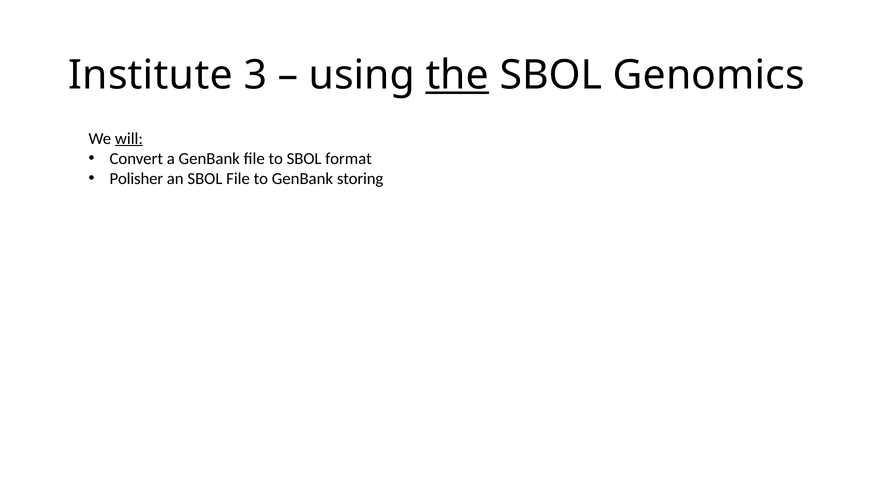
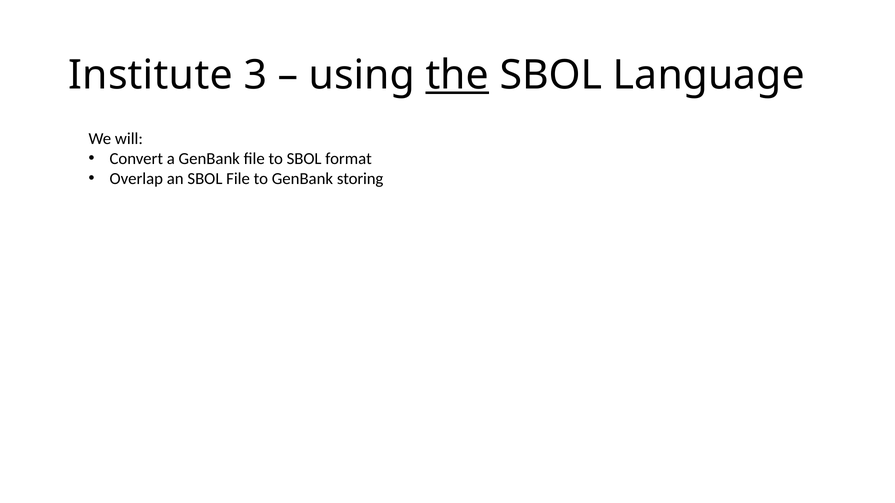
Genomics: Genomics -> Language
will underline: present -> none
Polisher: Polisher -> Overlap
